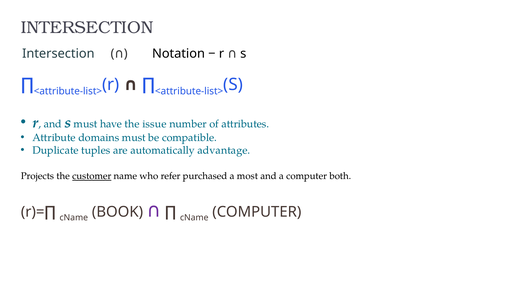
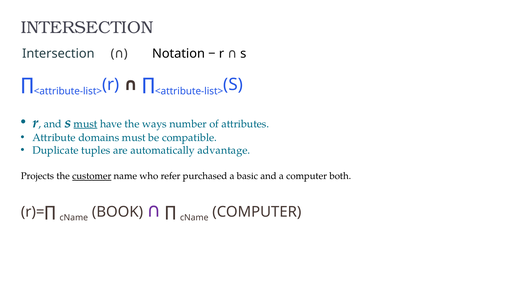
must at (86, 124) underline: none -> present
issue: issue -> ways
most: most -> basic
